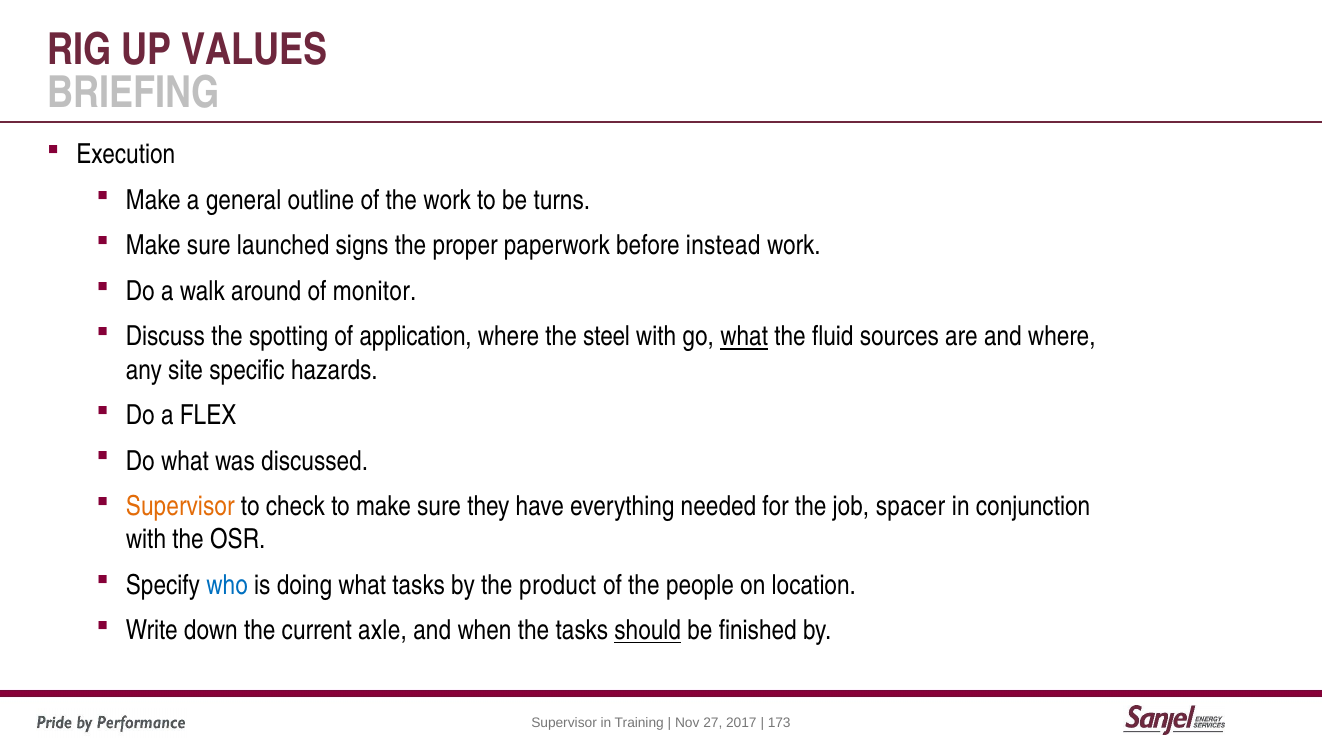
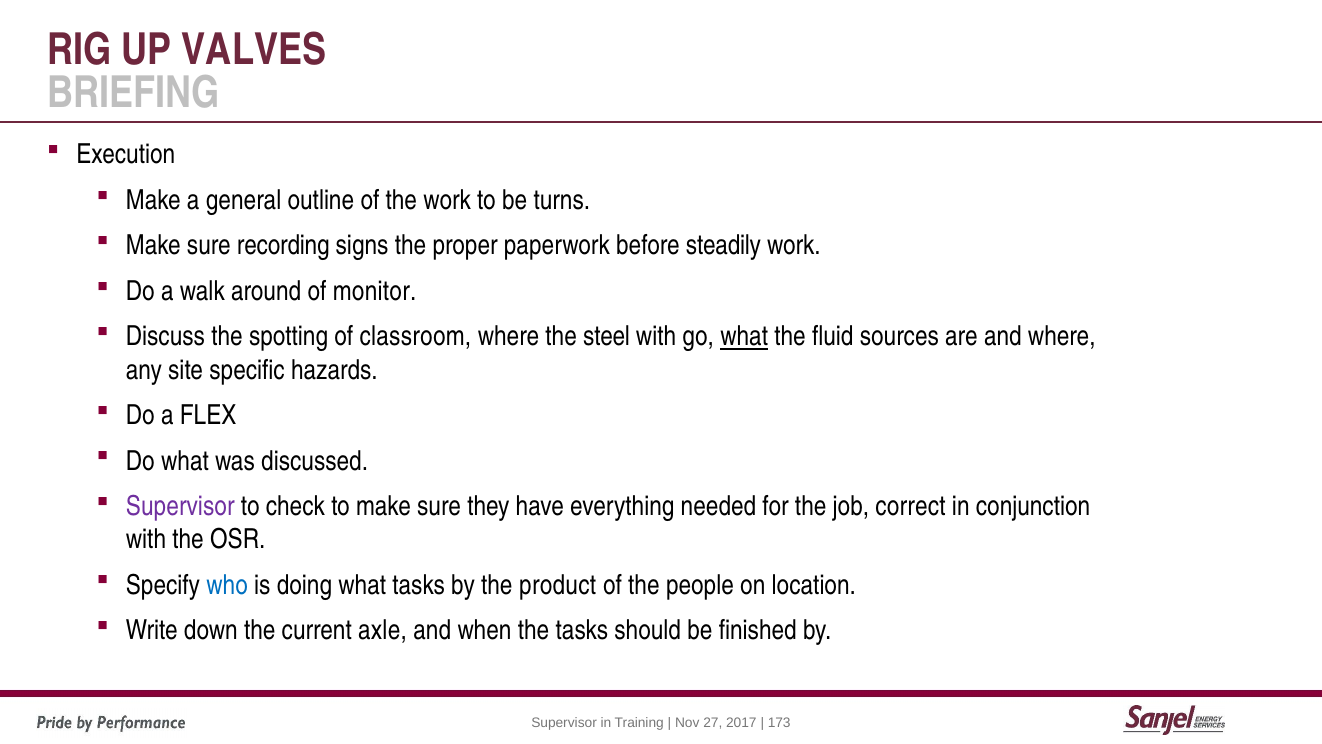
VALUES: VALUES -> VALVES
launched: launched -> recording
instead: instead -> steadily
application: application -> classroom
Supervisor at (180, 506) colour: orange -> purple
spacer: spacer -> correct
should underline: present -> none
